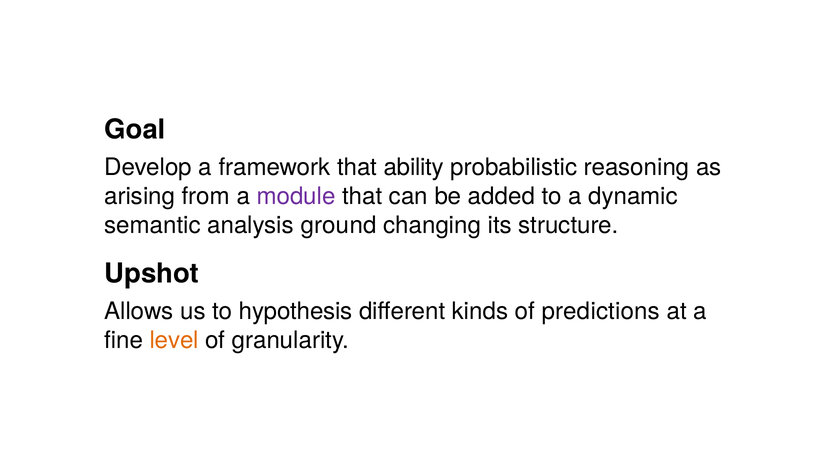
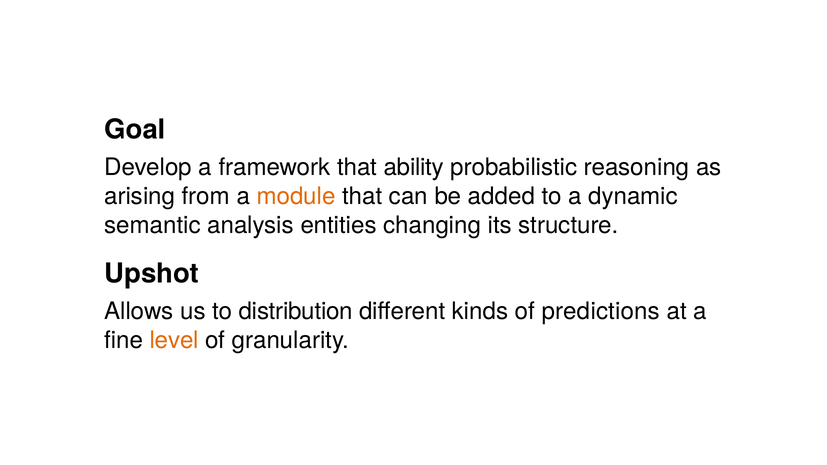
module colour: purple -> orange
ground: ground -> entities
hypothesis: hypothesis -> distribution
